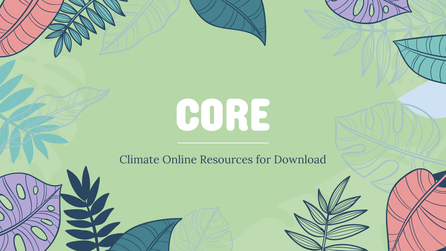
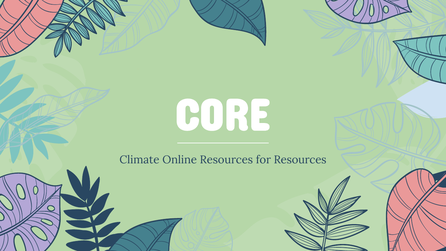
for Download: Download -> Resources
